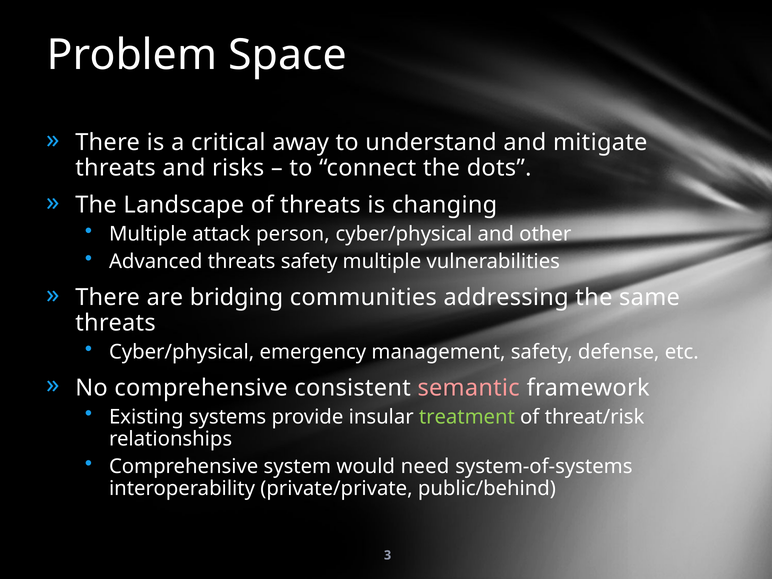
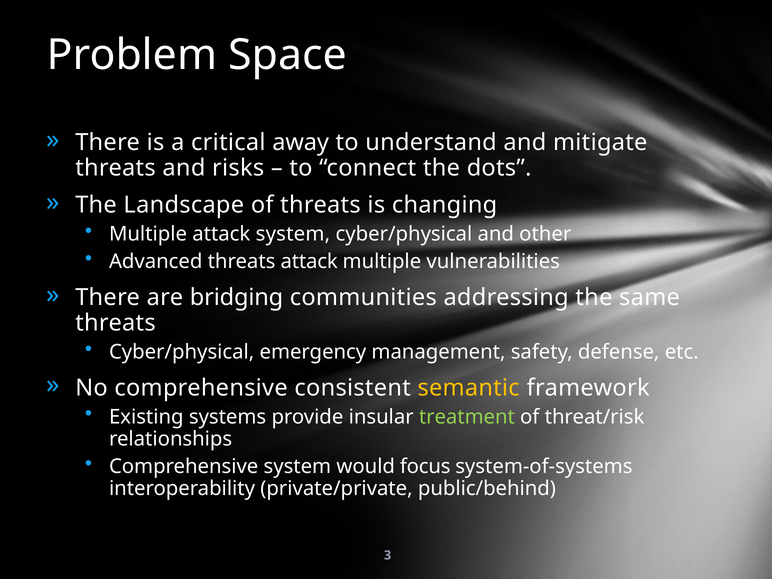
attack person: person -> system
threats safety: safety -> attack
semantic colour: pink -> yellow
need: need -> focus
